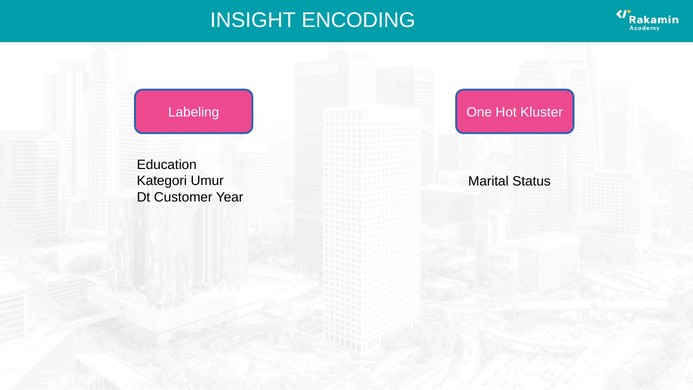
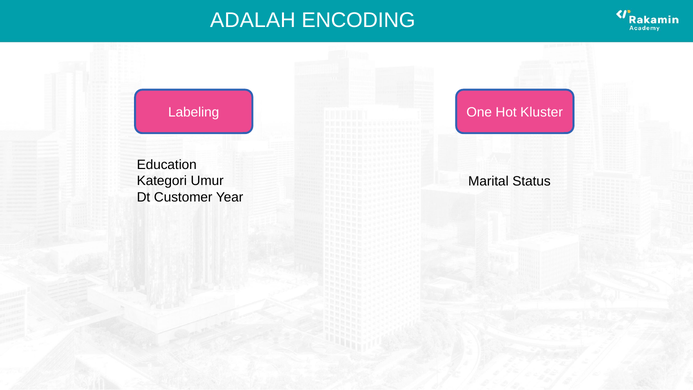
INSIGHT: INSIGHT -> ADALAH
